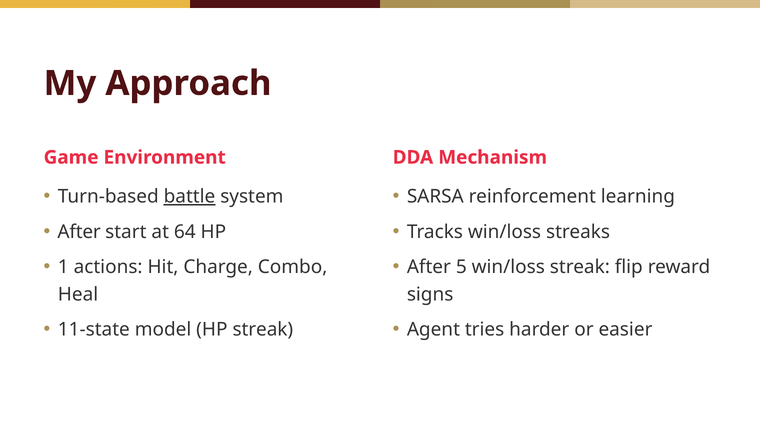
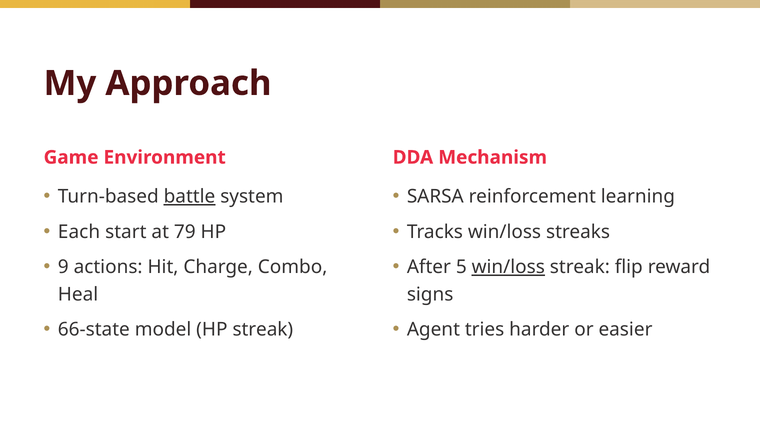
After at (79, 232): After -> Each
64: 64 -> 79
1: 1 -> 9
win/loss at (508, 267) underline: none -> present
11-state: 11-state -> 66-state
